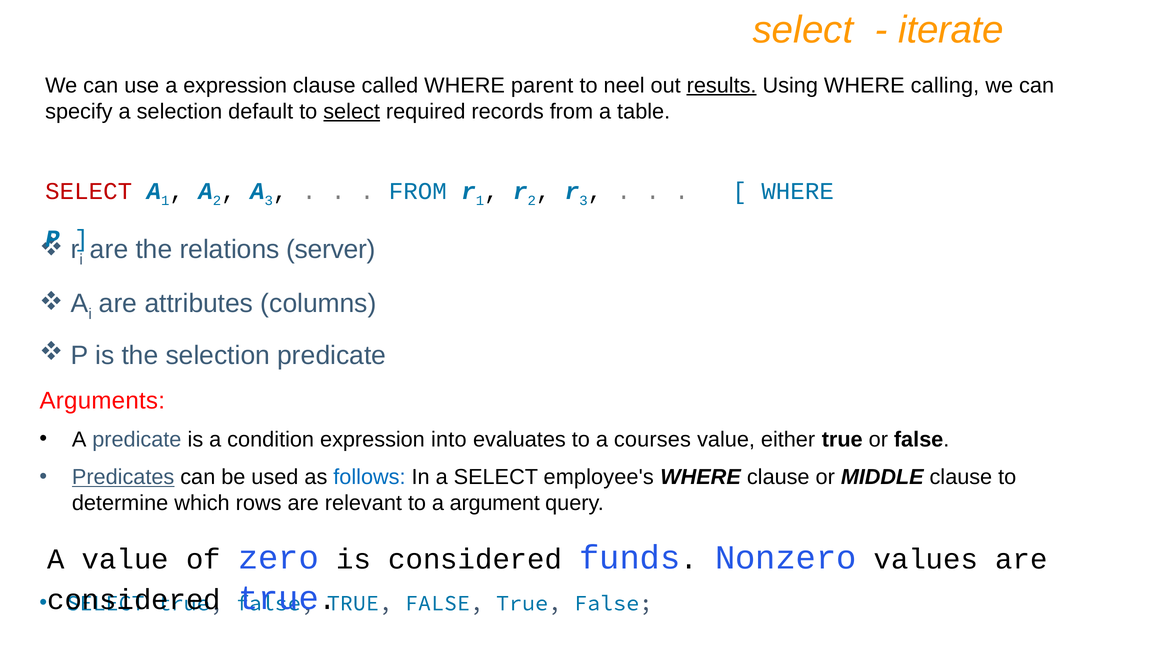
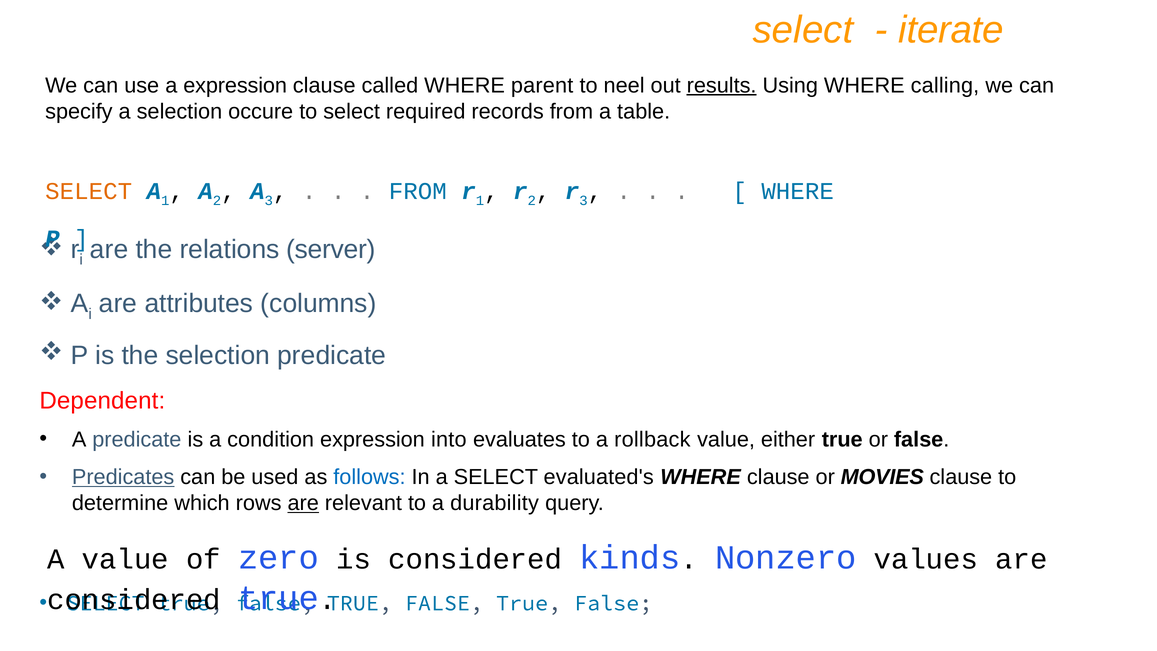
default: default -> occure
select at (352, 112) underline: present -> none
SELECT at (89, 191) colour: red -> orange
Arguments: Arguments -> Dependent
courses: courses -> rollback
employee's: employee's -> evaluated's
MIDDLE: MIDDLE -> MOVIES
are at (303, 503) underline: none -> present
argument: argument -> durability
funds: funds -> kinds
